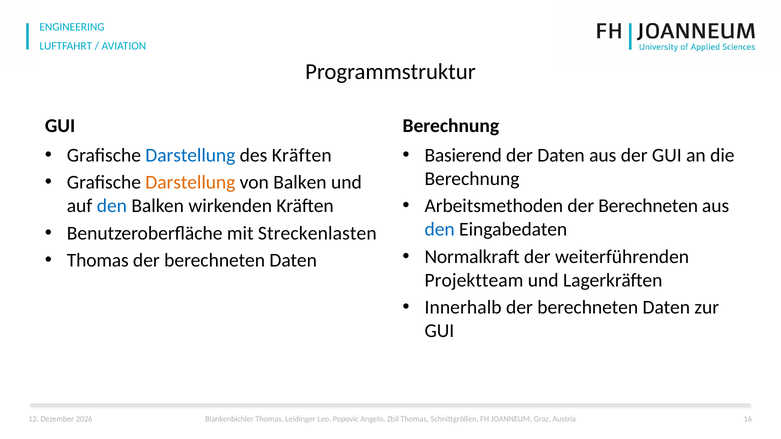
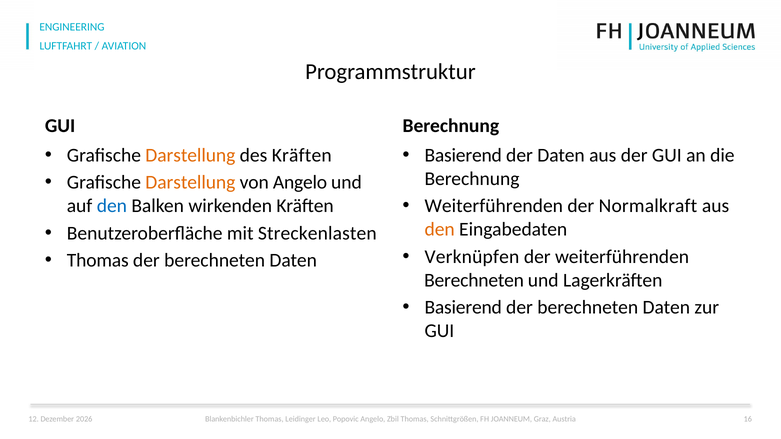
Darstellung at (190, 155) colour: blue -> orange
von Balken: Balken -> Angelo
Arbeitsmethoden at (494, 206): Arbeitsmethoden -> Weiterführenden
Berechneten at (648, 206): Berechneten -> Normalkraft
den at (440, 230) colour: blue -> orange
Normalkraft: Normalkraft -> Verknüpfen
Projektteam at (474, 280): Projektteam -> Berechneten
Innerhalb at (463, 308): Innerhalb -> Basierend
